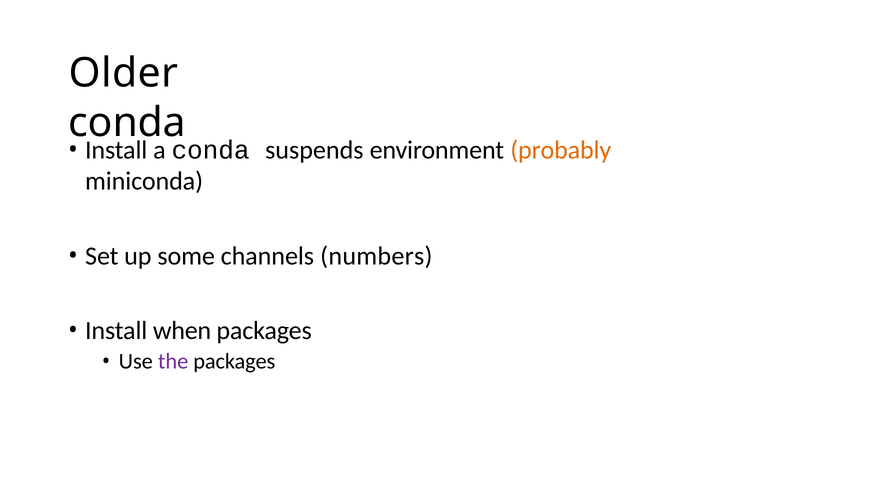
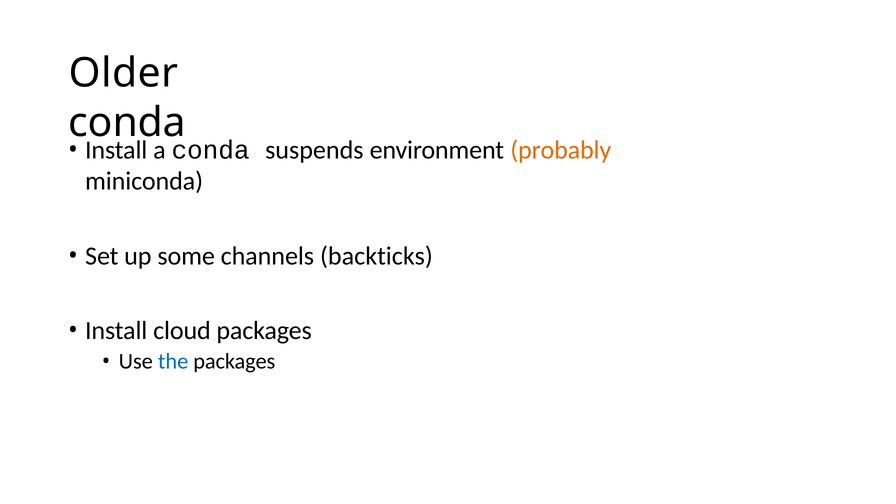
numbers: numbers -> backticks
when: when -> cloud
the colour: purple -> blue
